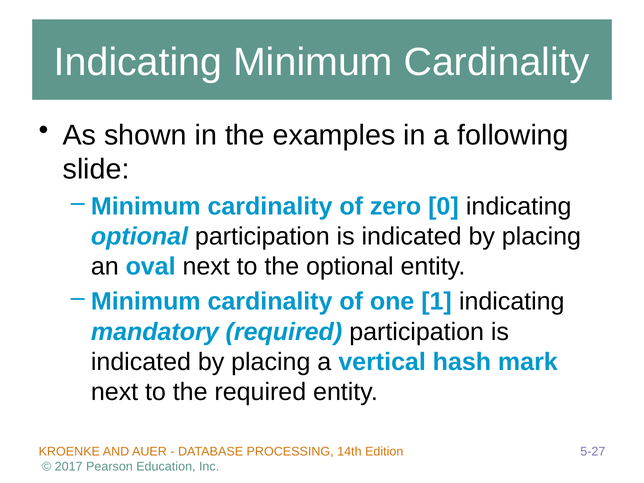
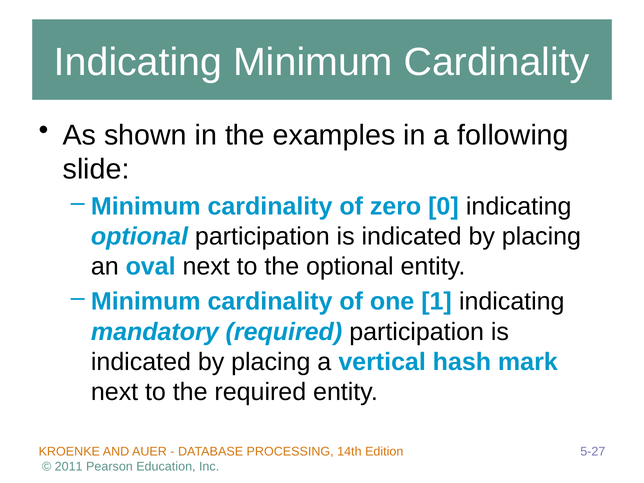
2017: 2017 -> 2011
